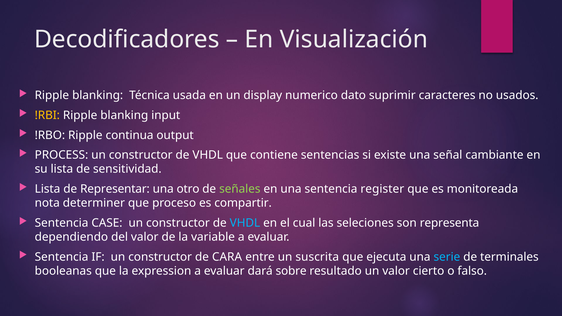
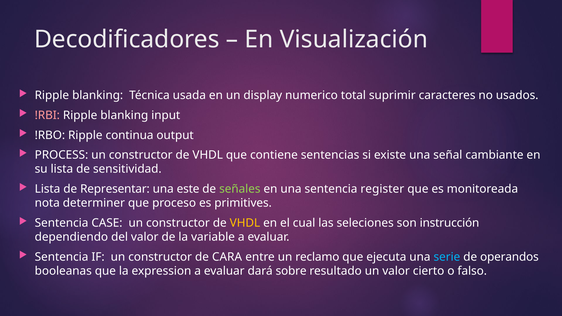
dato: dato -> total
!RBI colour: yellow -> pink
otro: otro -> este
compartir: compartir -> primitives
VHDL at (245, 223) colour: light blue -> yellow
representa: representa -> instrucción
suscrita: suscrita -> reclamo
terminales: terminales -> operandos
